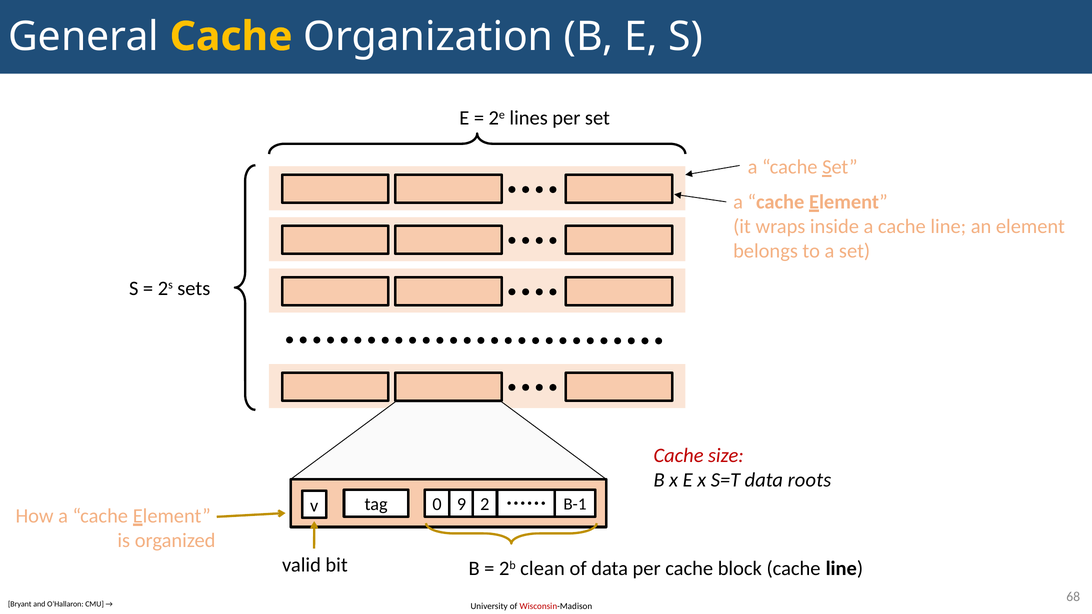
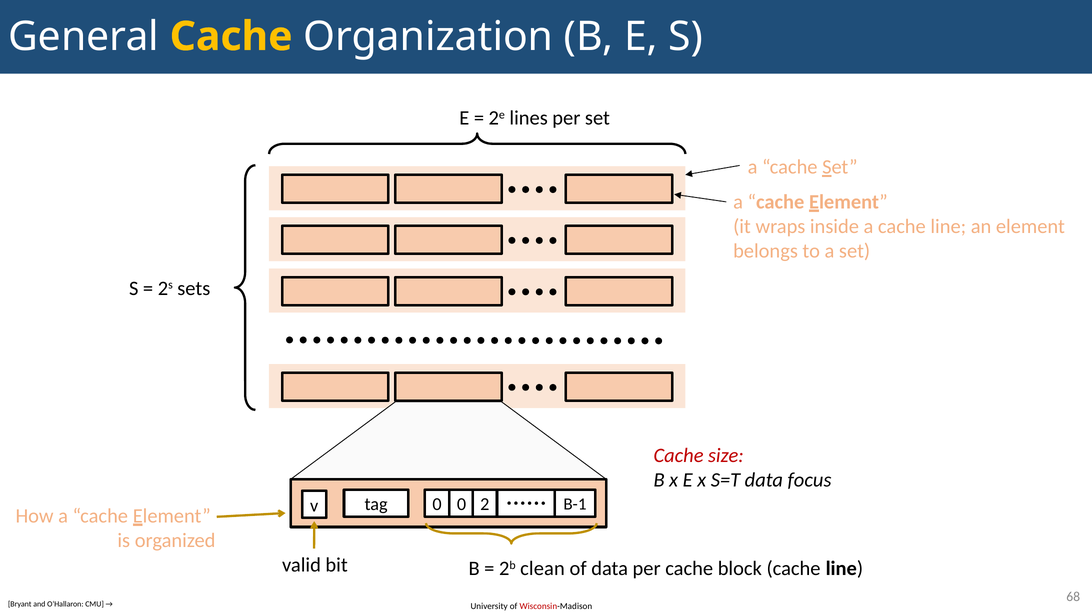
roots: roots -> focus
0 9: 9 -> 0
